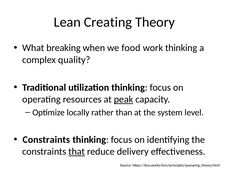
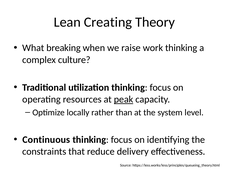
food: food -> raise
quality: quality -> culture
Constraints at (46, 139): Constraints -> Continuous
that underline: present -> none
